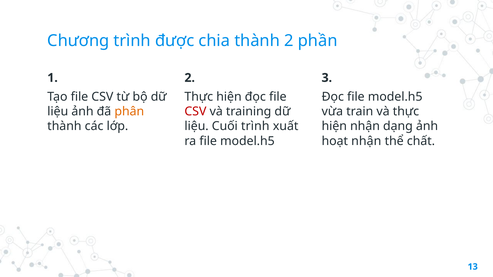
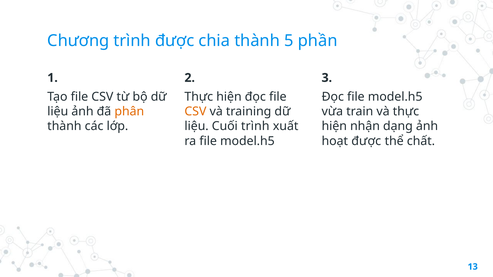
thành 2: 2 -> 5
CSV at (195, 112) colour: red -> orange
hoạt nhận: nhận -> được
